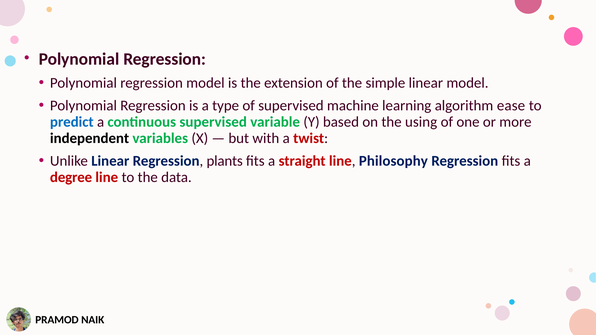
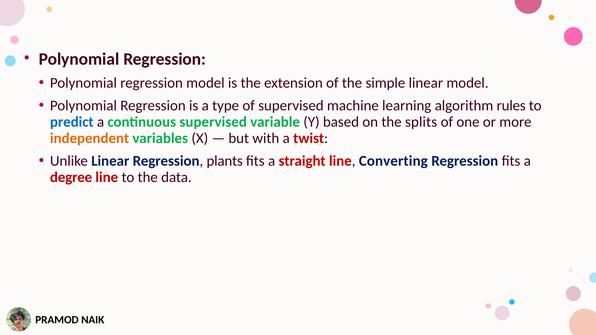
ease: ease -> rules
using: using -> splits
independent colour: black -> orange
Philosophy: Philosophy -> Converting
